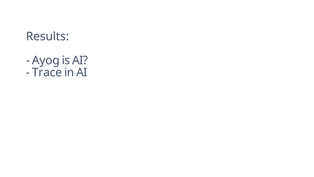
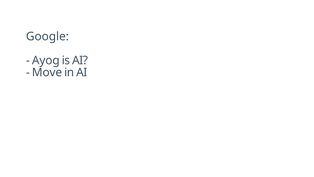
Results: Results -> Google
Trace: Trace -> Move
